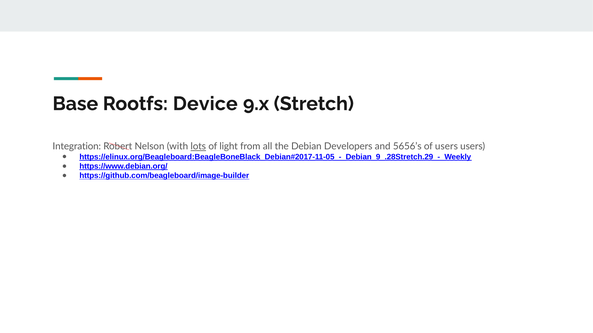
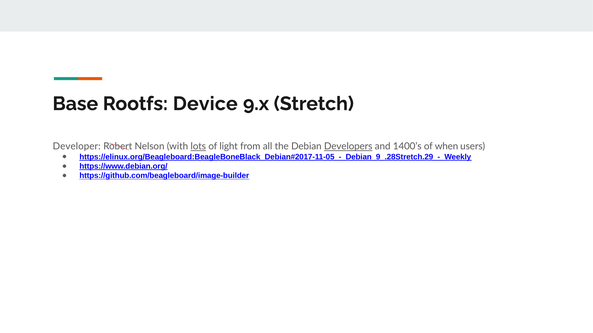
Integration: Integration -> Developer
Developers underline: none -> present
5656’s: 5656’s -> 1400’s
of users: users -> when
